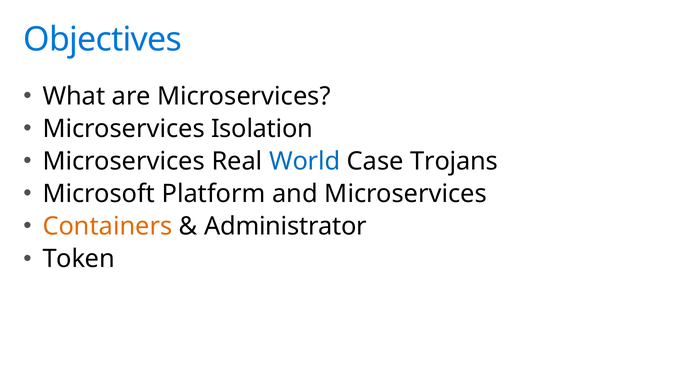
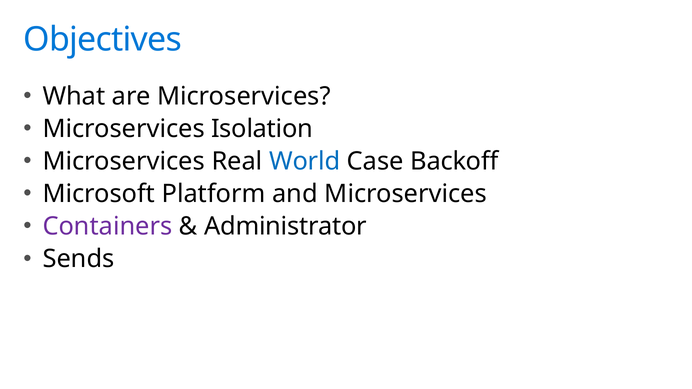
Trojans: Trojans -> Backoff
Containers colour: orange -> purple
Token: Token -> Sends
